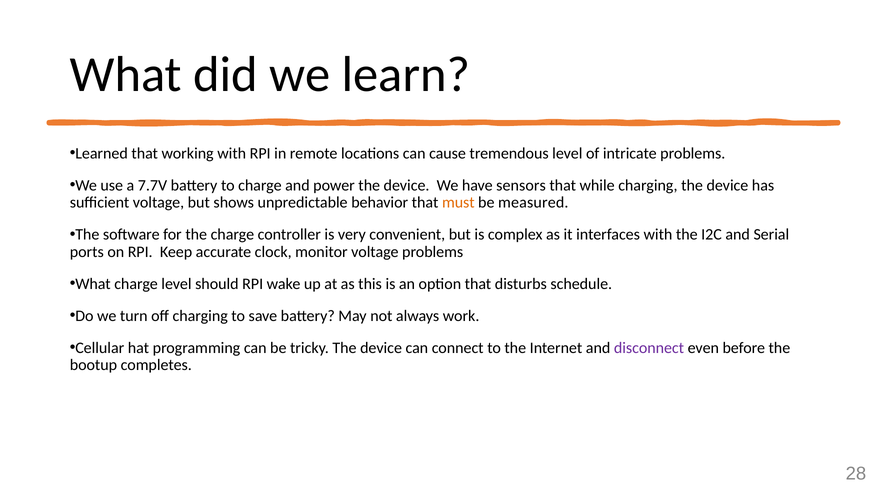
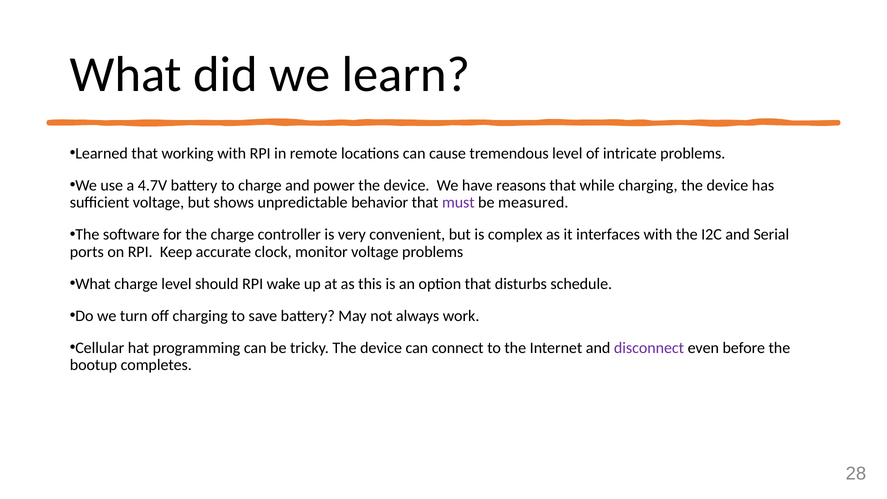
7.7V: 7.7V -> 4.7V
sensors: sensors -> reasons
must colour: orange -> purple
